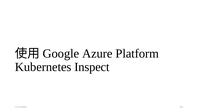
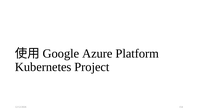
Inspect: Inspect -> Project
